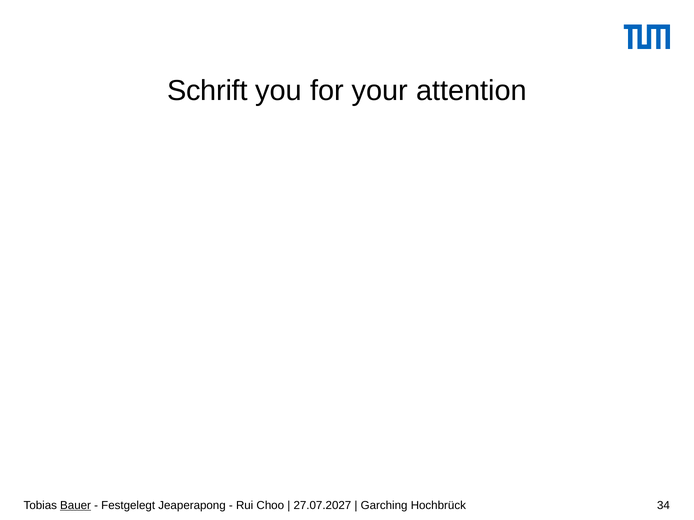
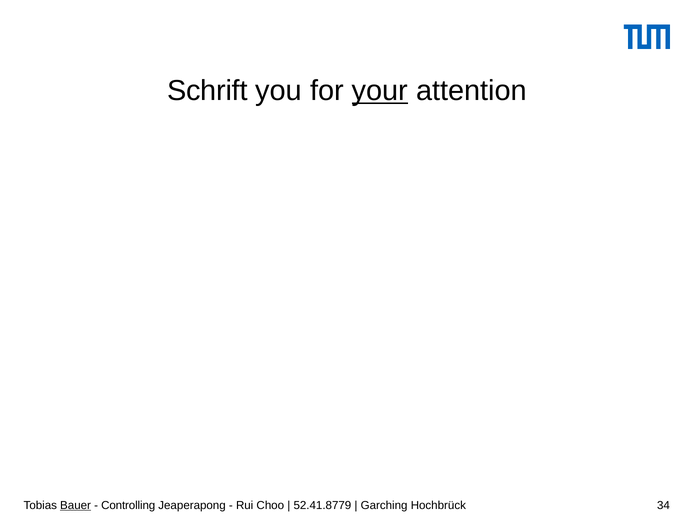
your underline: none -> present
Festgelegt: Festgelegt -> Controlling
27.07.2027: 27.07.2027 -> 52.41.8779
